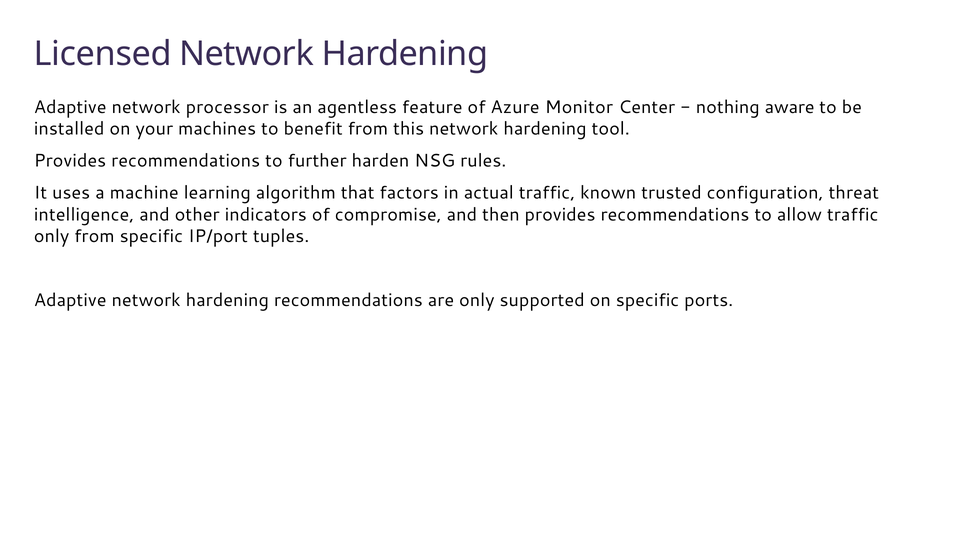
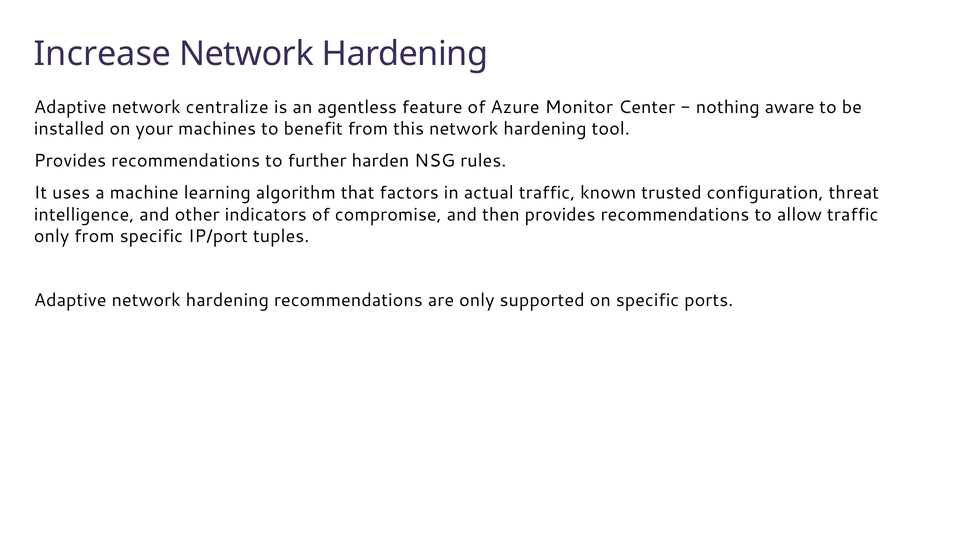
Licensed: Licensed -> Increase
processor: processor -> centralize
